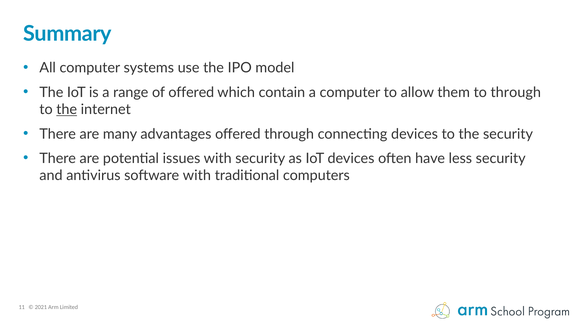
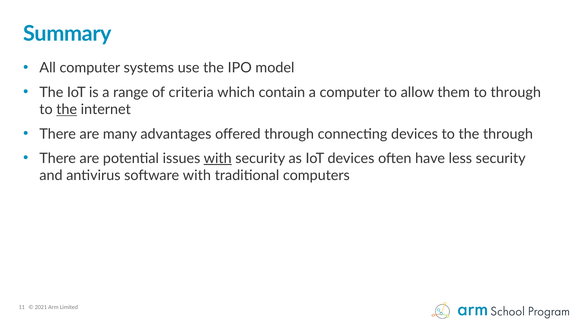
of offered: offered -> criteria
the security: security -> through
with at (218, 159) underline: none -> present
